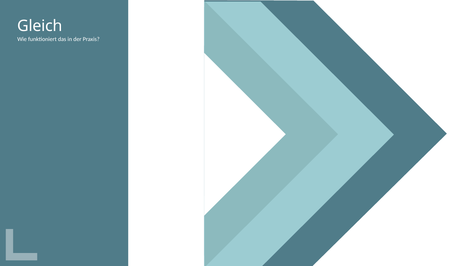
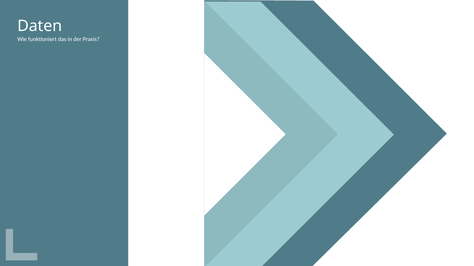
Gleich: Gleich -> Daten
